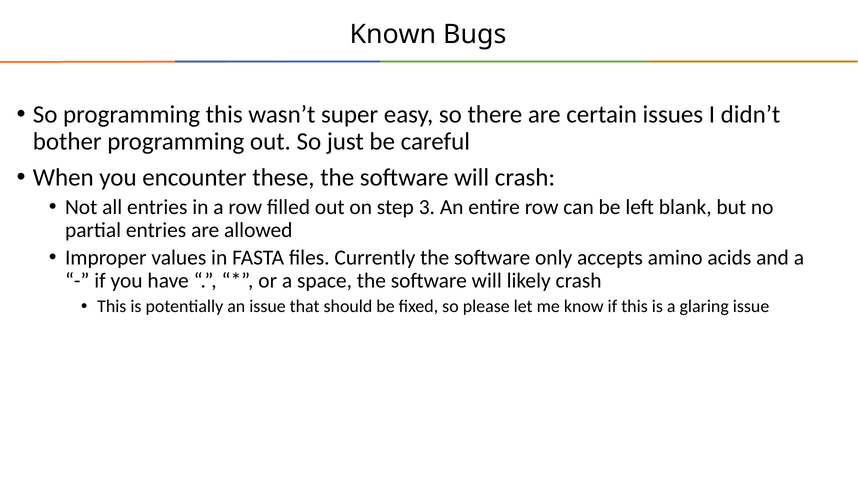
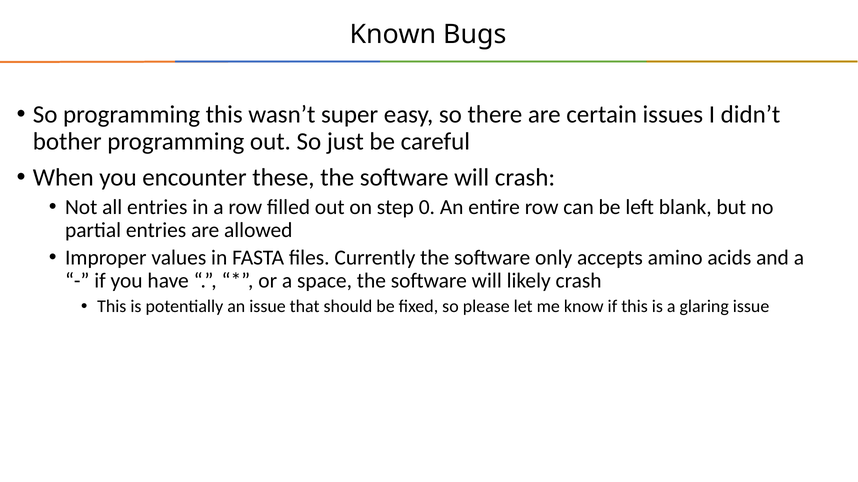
3: 3 -> 0
